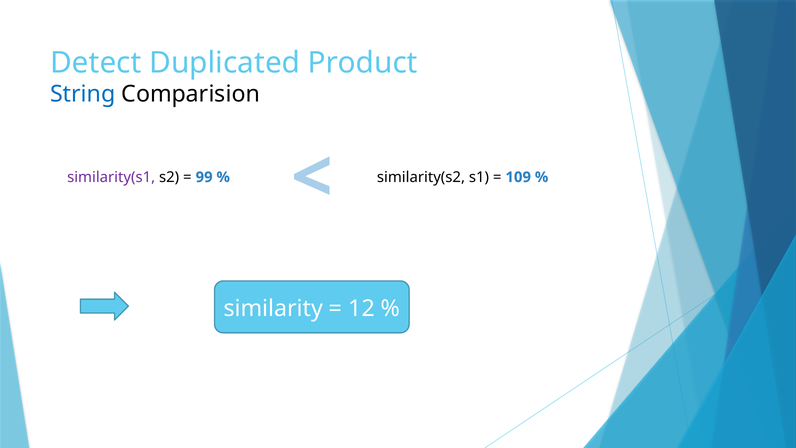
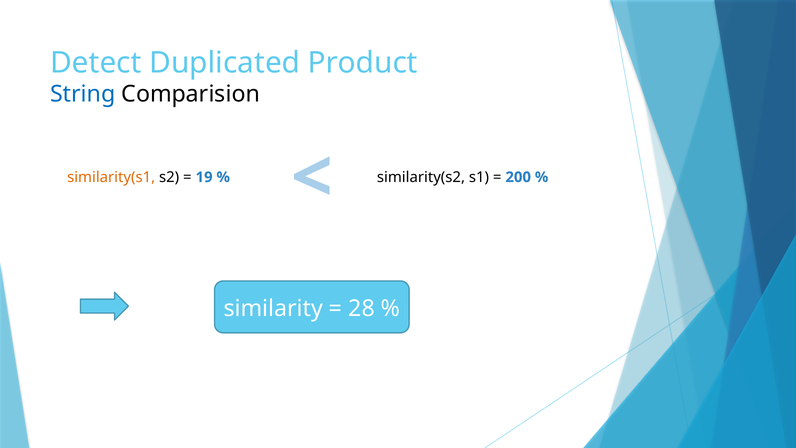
similarity(s1 colour: purple -> orange
99: 99 -> 19
109: 109 -> 200
12: 12 -> 28
